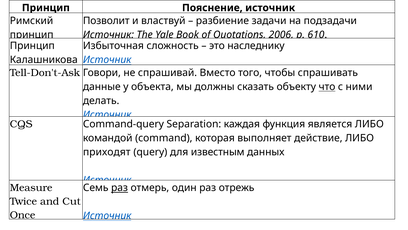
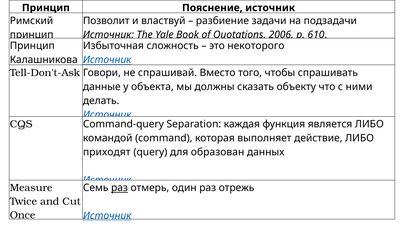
наследнику: наследнику -> некоторого
что underline: present -> none
известным: известным -> образован
